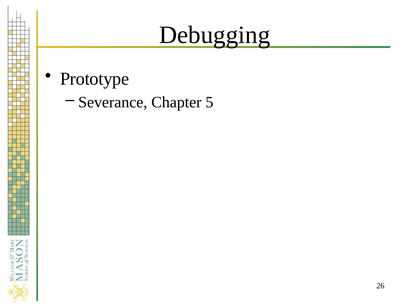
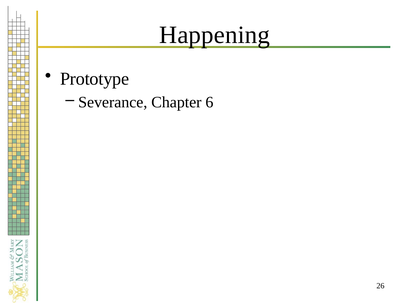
Debugging: Debugging -> Happening
5: 5 -> 6
